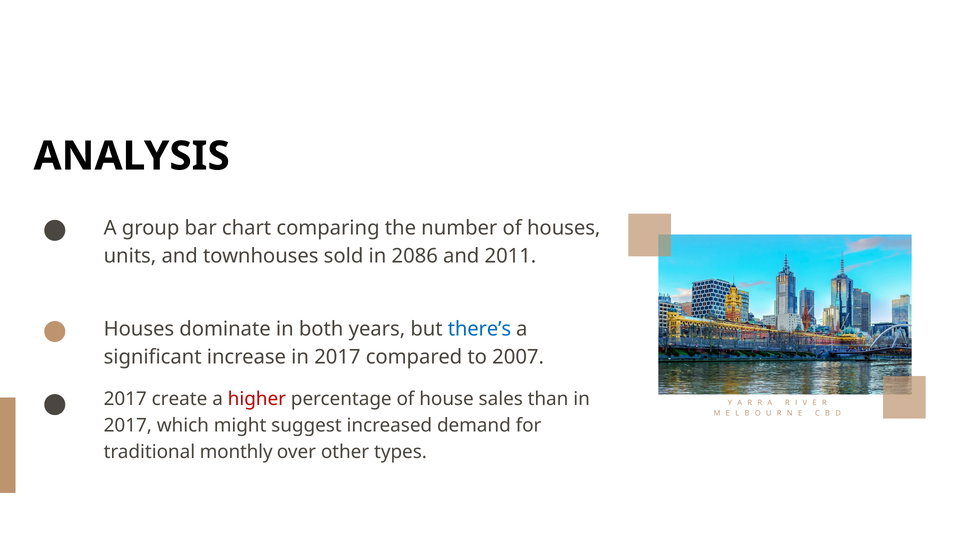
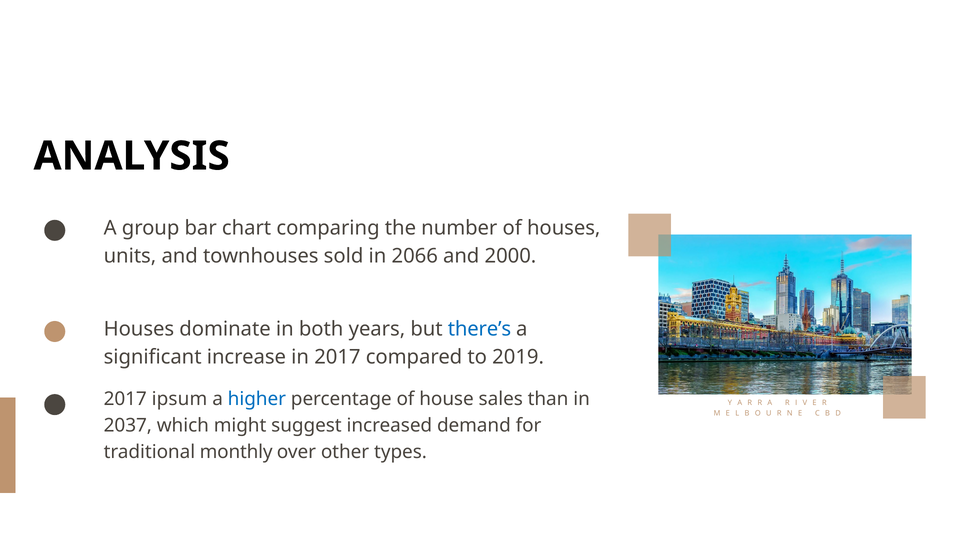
2086: 2086 -> 2066
2011: 2011 -> 2000
2007: 2007 -> 2019
create: create -> ipsum
higher colour: red -> blue
2017 at (128, 425): 2017 -> 2037
